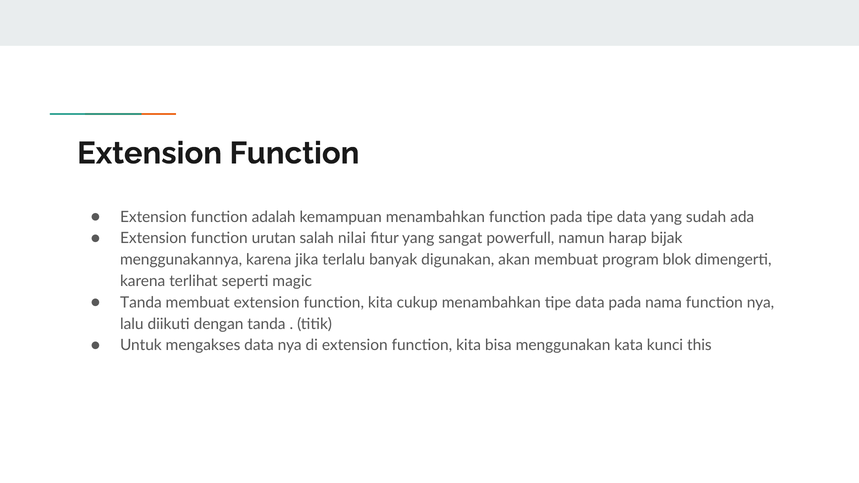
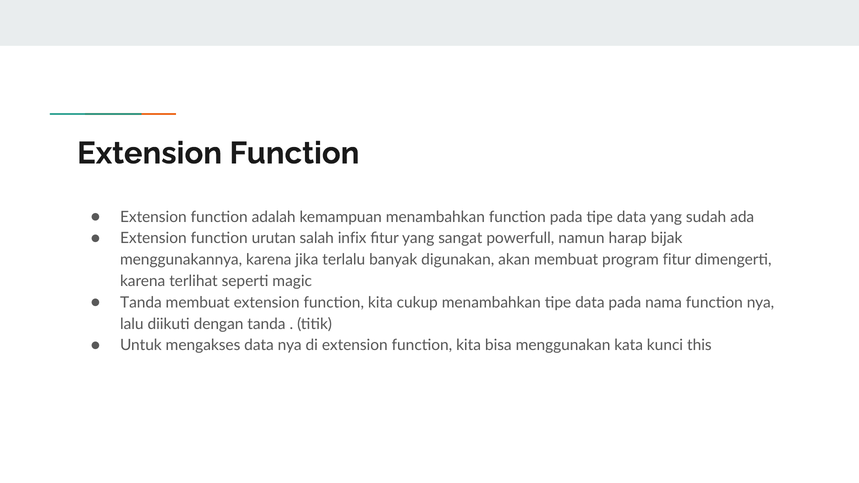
nilai: nilai -> infix
program blok: blok -> fitur
